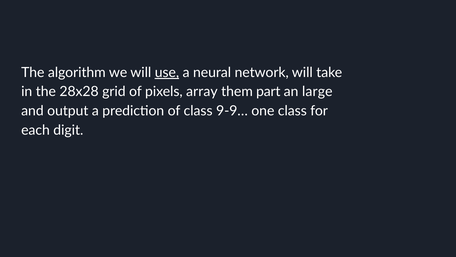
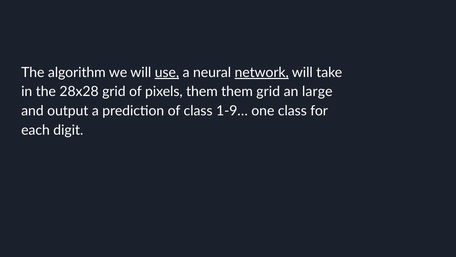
network underline: none -> present
pixels array: array -> them
them part: part -> grid
9-9…: 9-9… -> 1-9…
